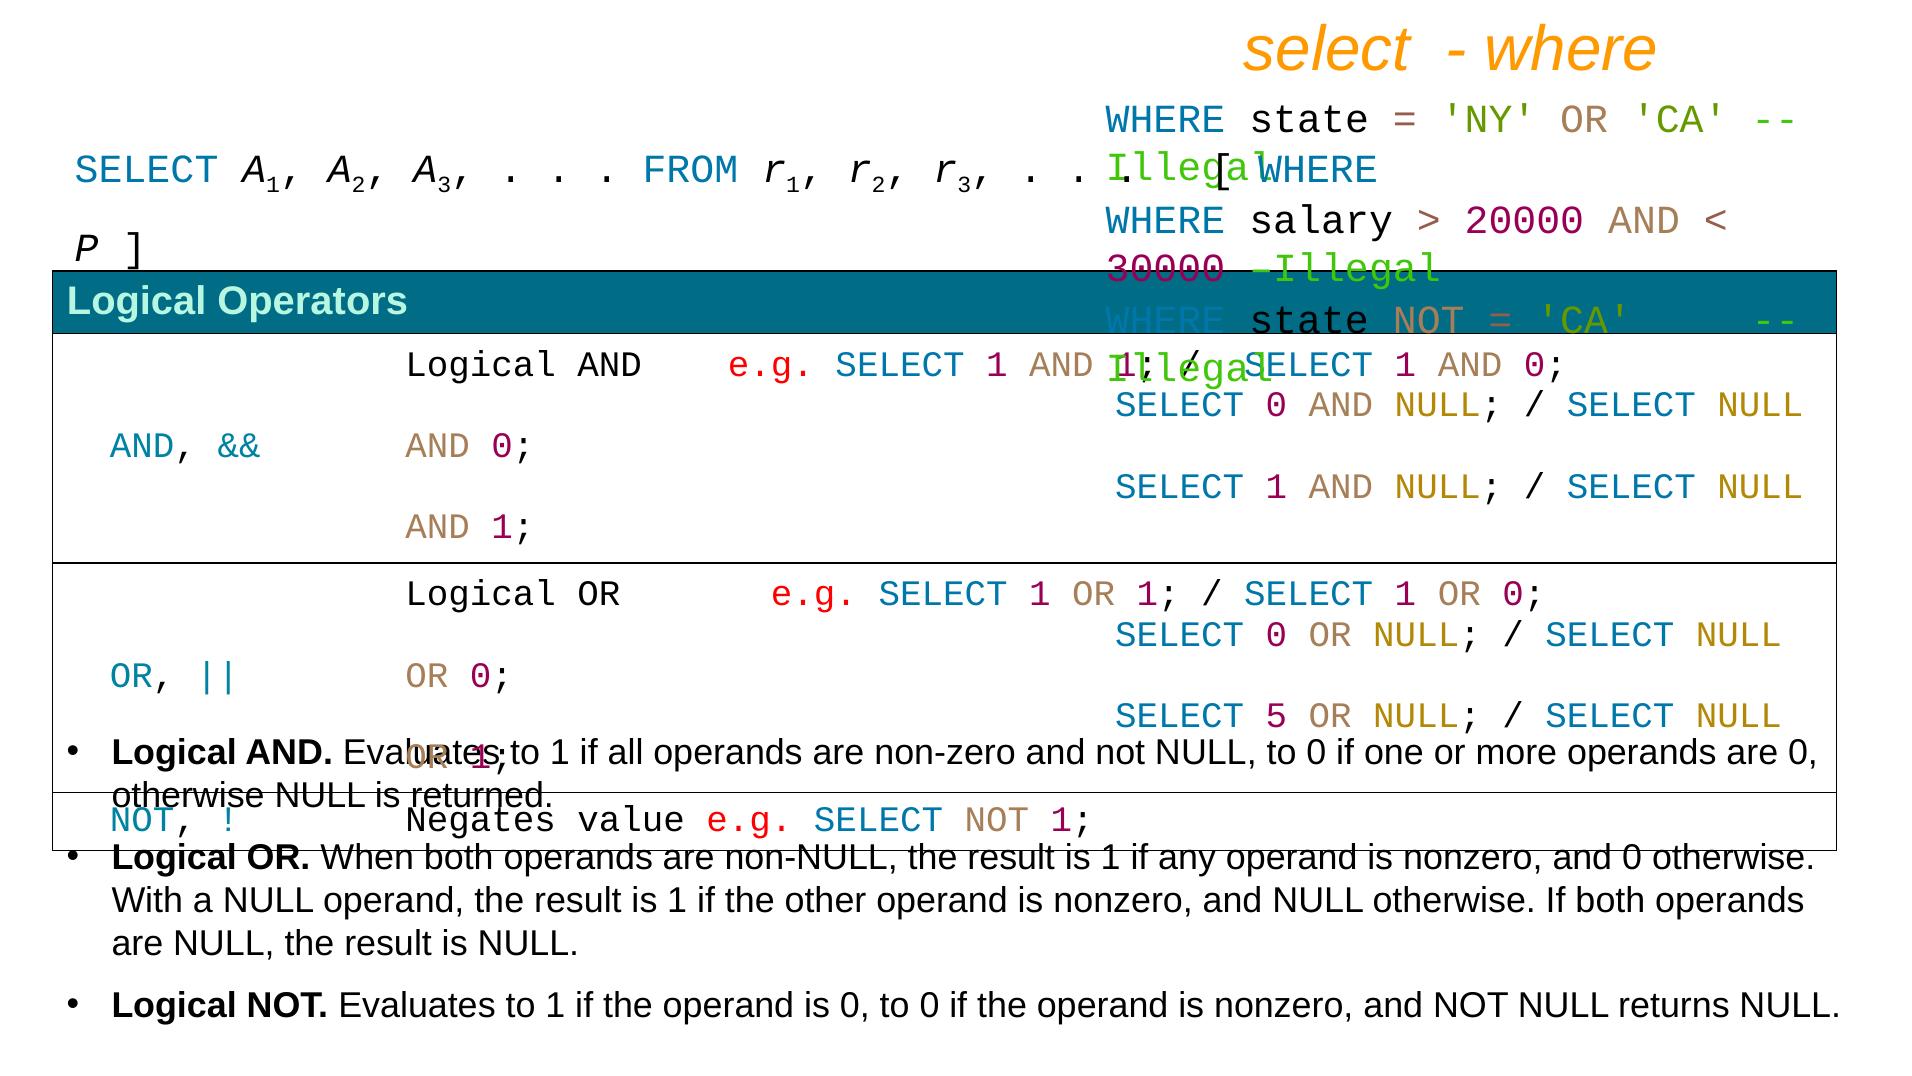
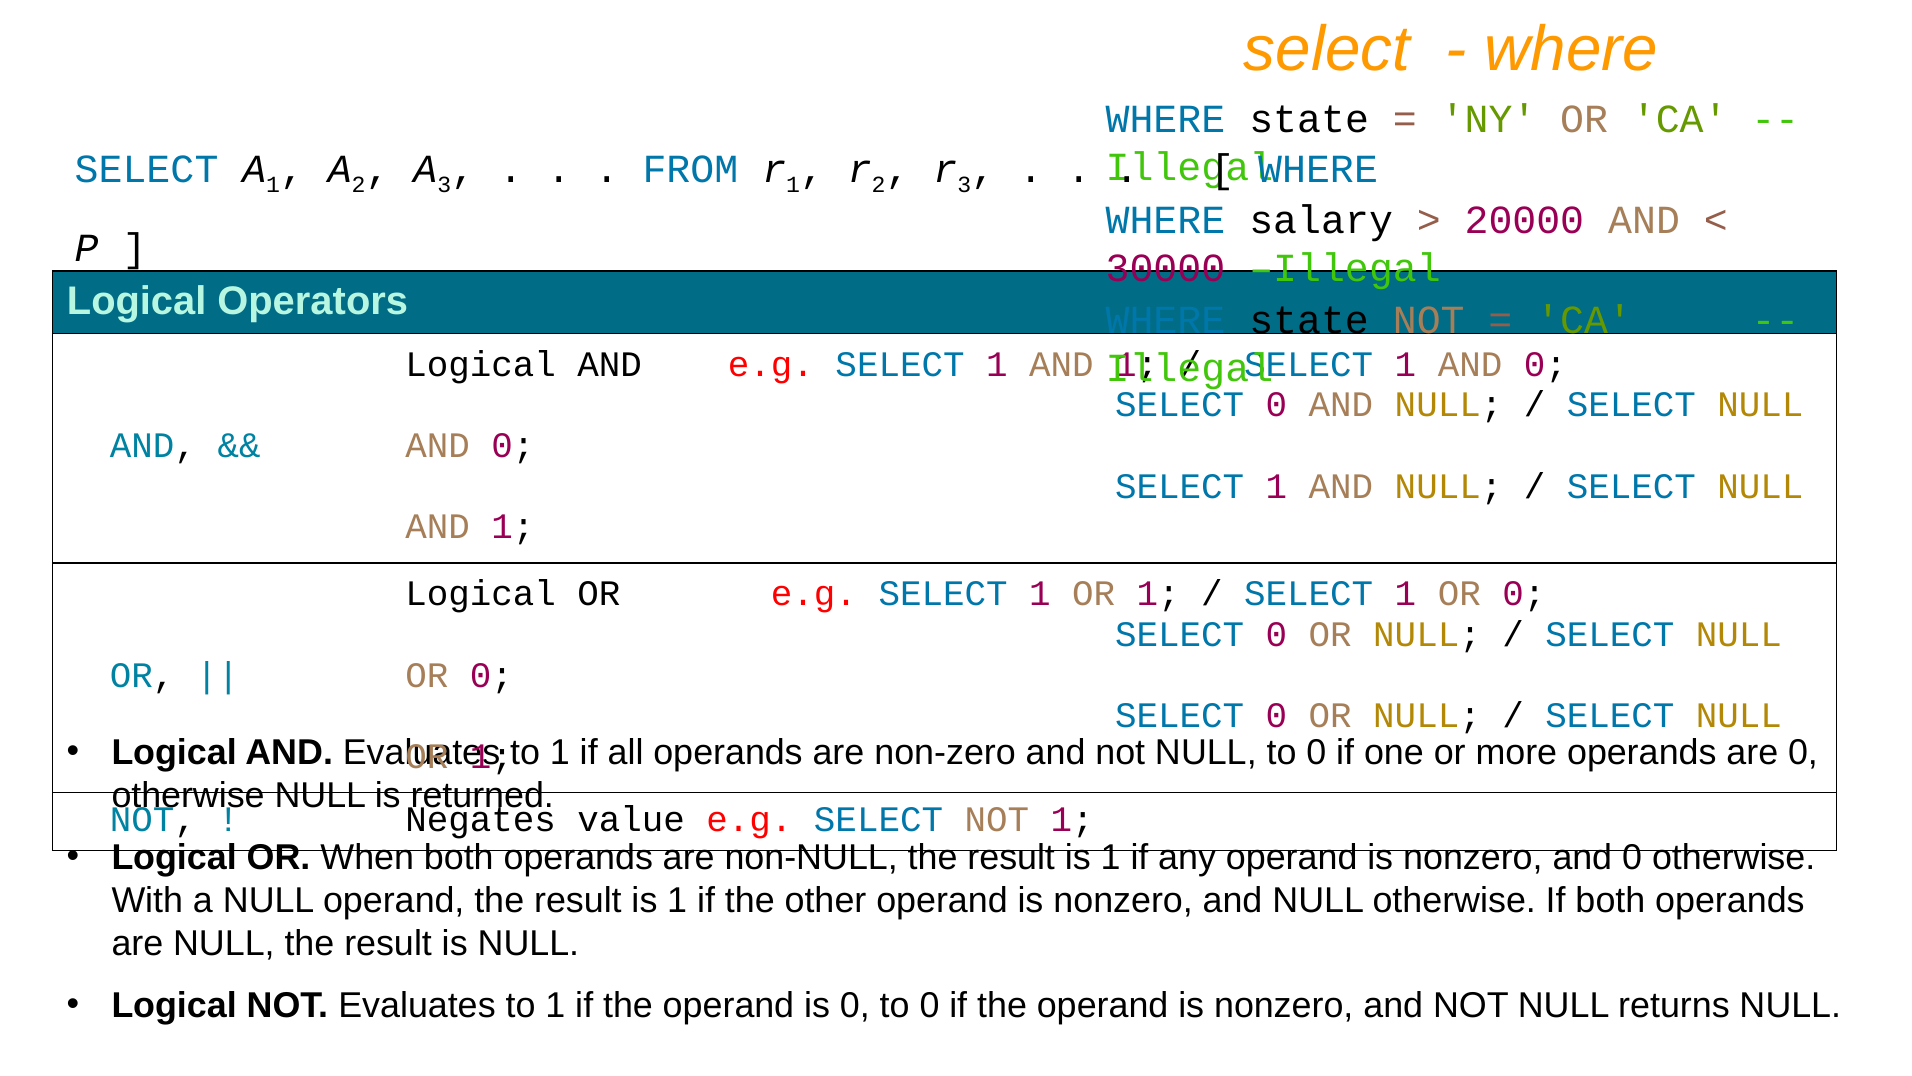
5 at (1276, 716): 5 -> 0
